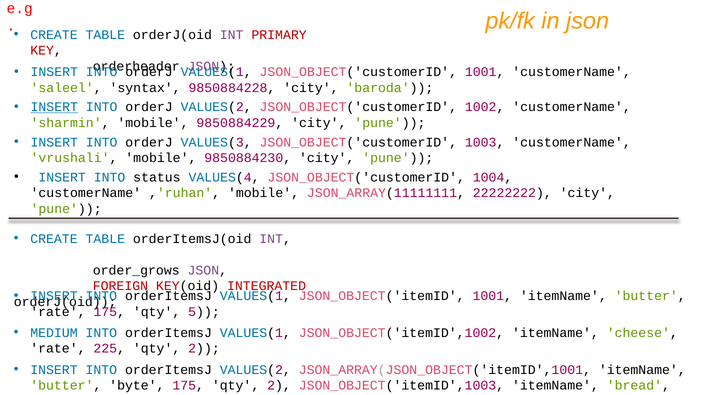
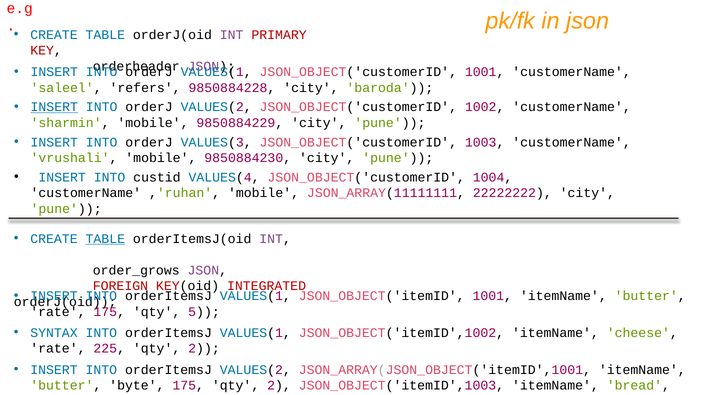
syntax: syntax -> refers
status: status -> custid
TABLE at (105, 239) underline: none -> present
MEDIUM: MEDIUM -> SYNTAX
